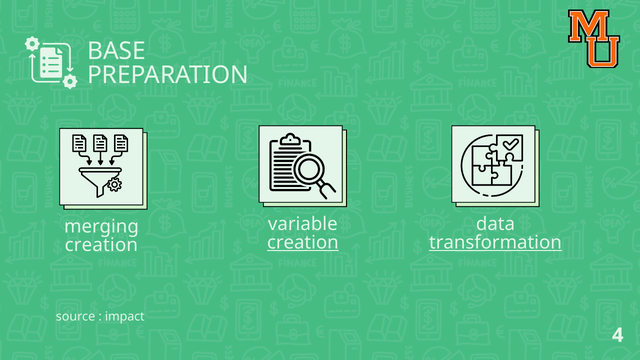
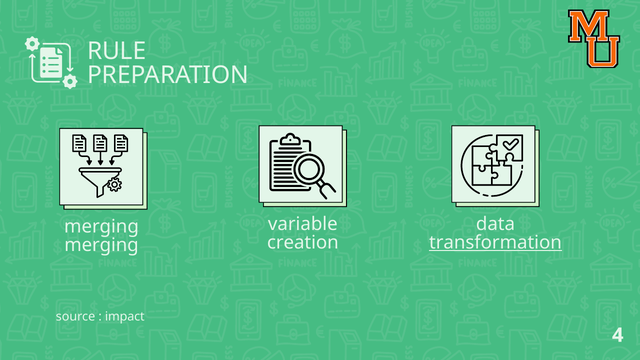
BASE: BASE -> RULE
creation at (303, 242) underline: present -> none
creation at (101, 245): creation -> merging
